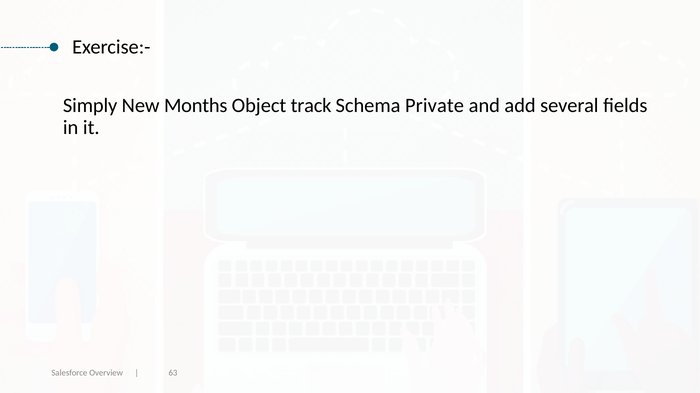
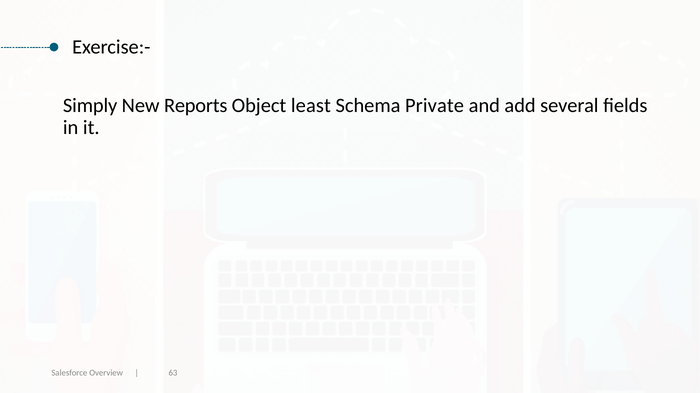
Months: Months -> Reports
track: track -> least
